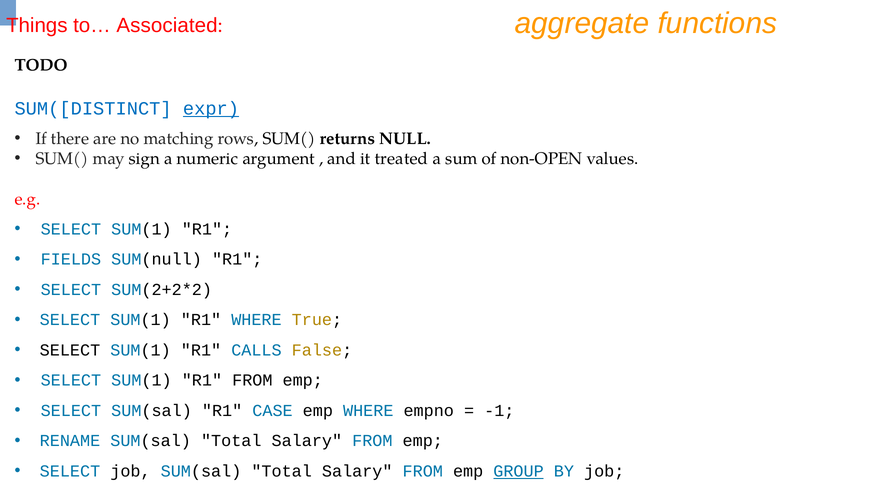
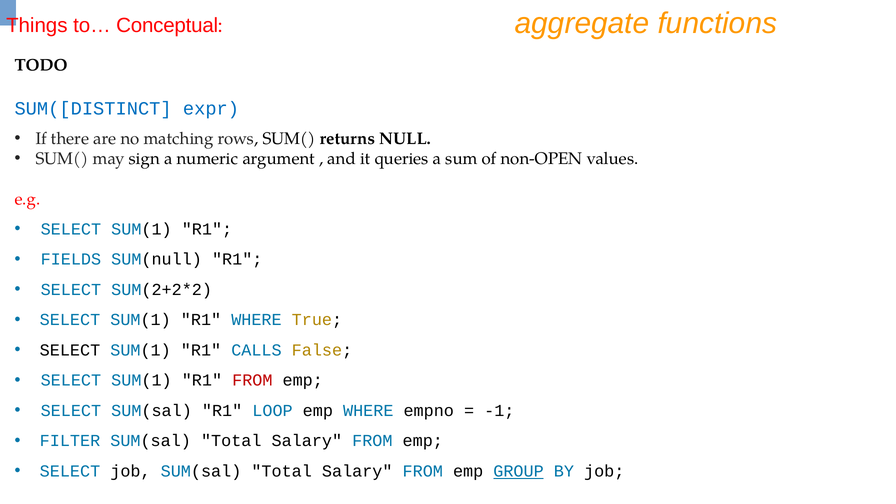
Associated: Associated -> Conceptual
expr underline: present -> none
treated: treated -> queries
FROM at (252, 380) colour: black -> red
CASE: CASE -> LOOP
RENAME: RENAME -> FILTER
